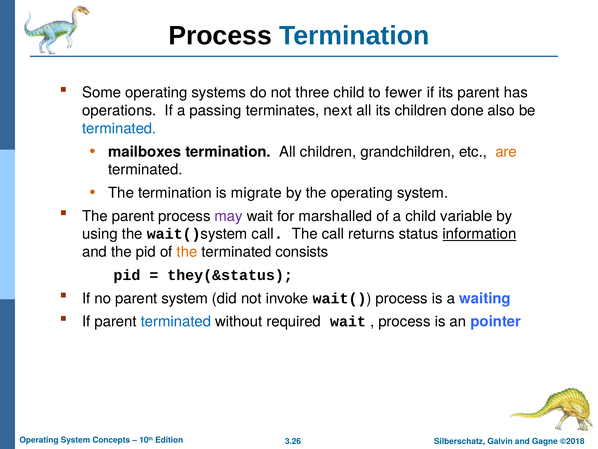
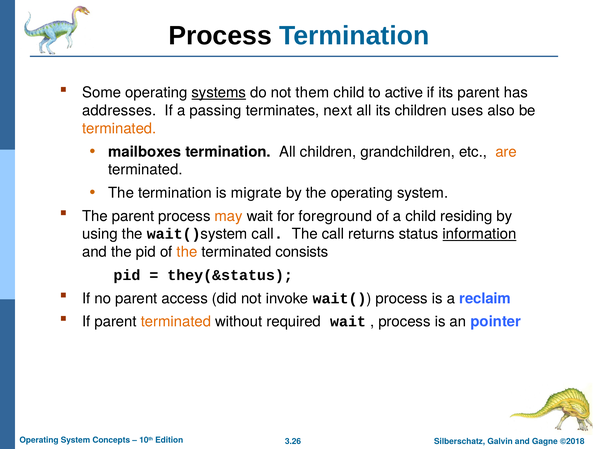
systems underline: none -> present
three: three -> them
fewer: fewer -> active
operations: operations -> addresses
done: done -> uses
terminated at (119, 128) colour: blue -> orange
may colour: purple -> orange
marshalled: marshalled -> foreground
variable: variable -> residing
parent system: system -> access
waiting: waiting -> reclaim
terminated at (176, 321) colour: blue -> orange
